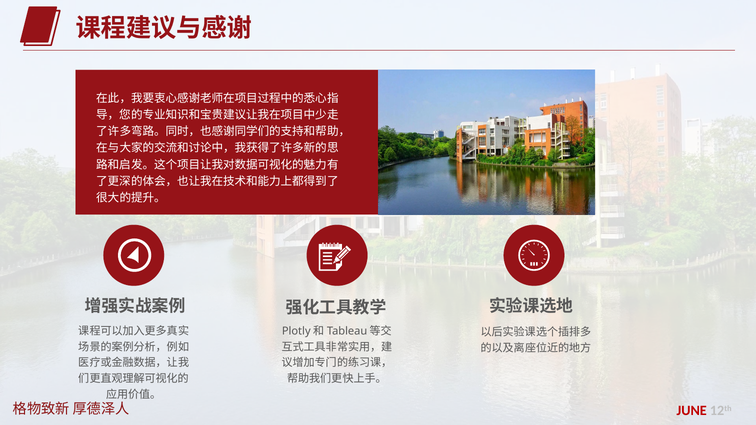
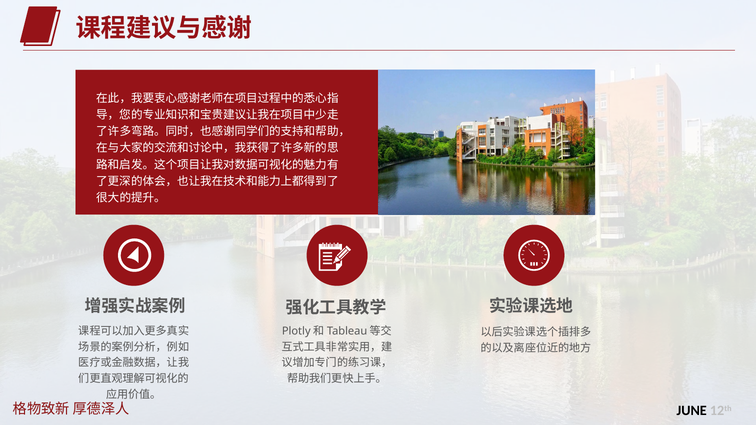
JUNE colour: red -> black
